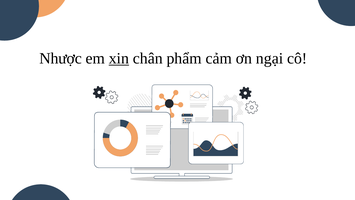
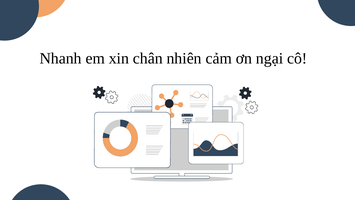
Nhược: Nhược -> Nhanh
xin underline: present -> none
phẩm: phẩm -> nhiên
